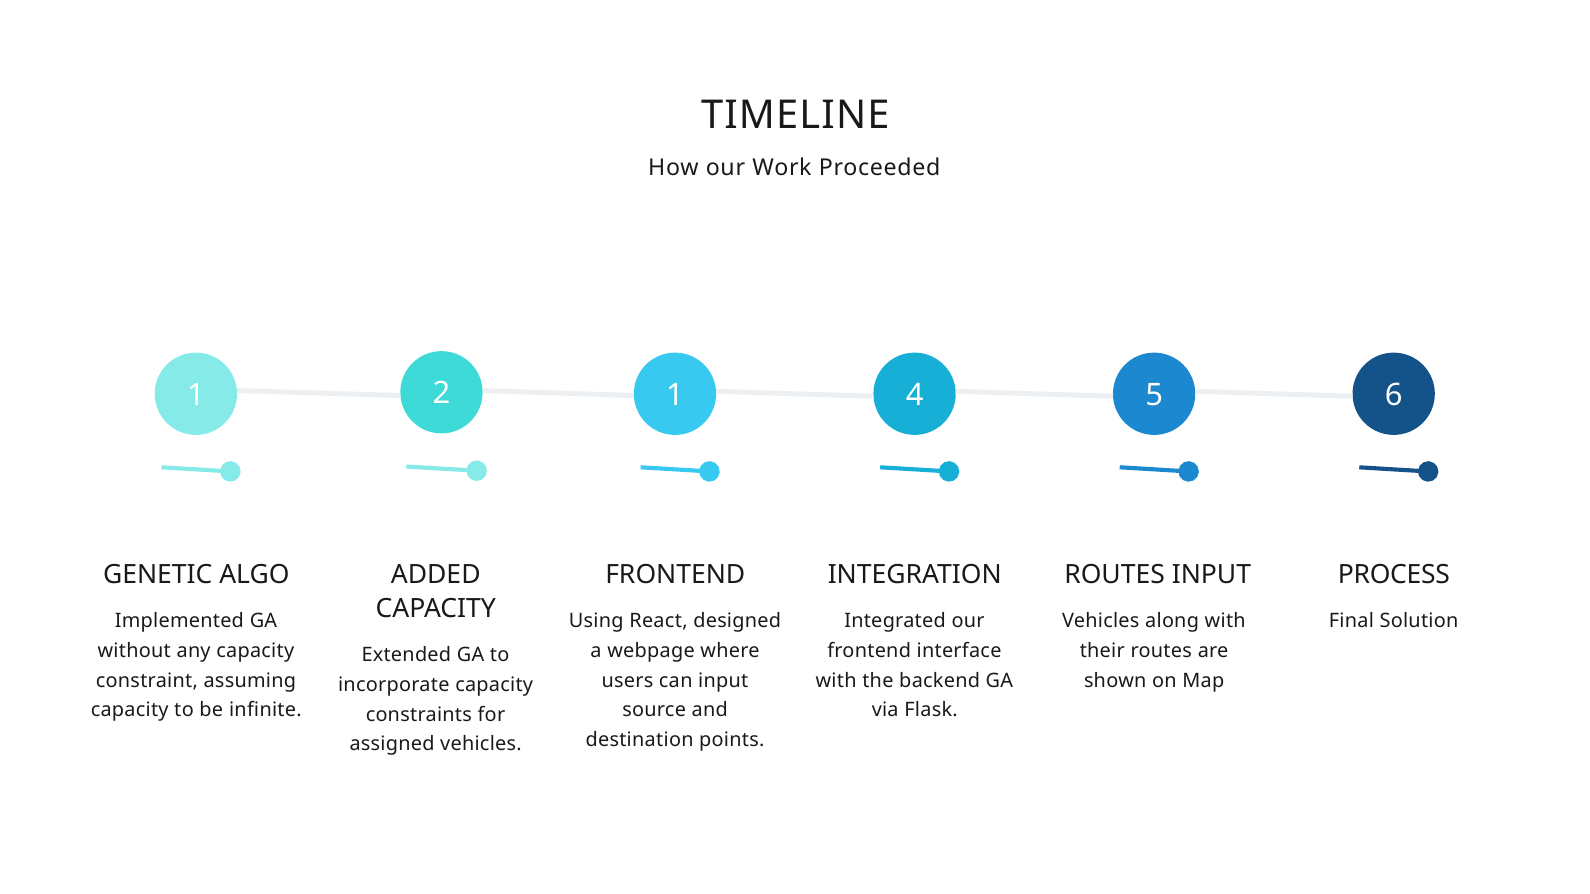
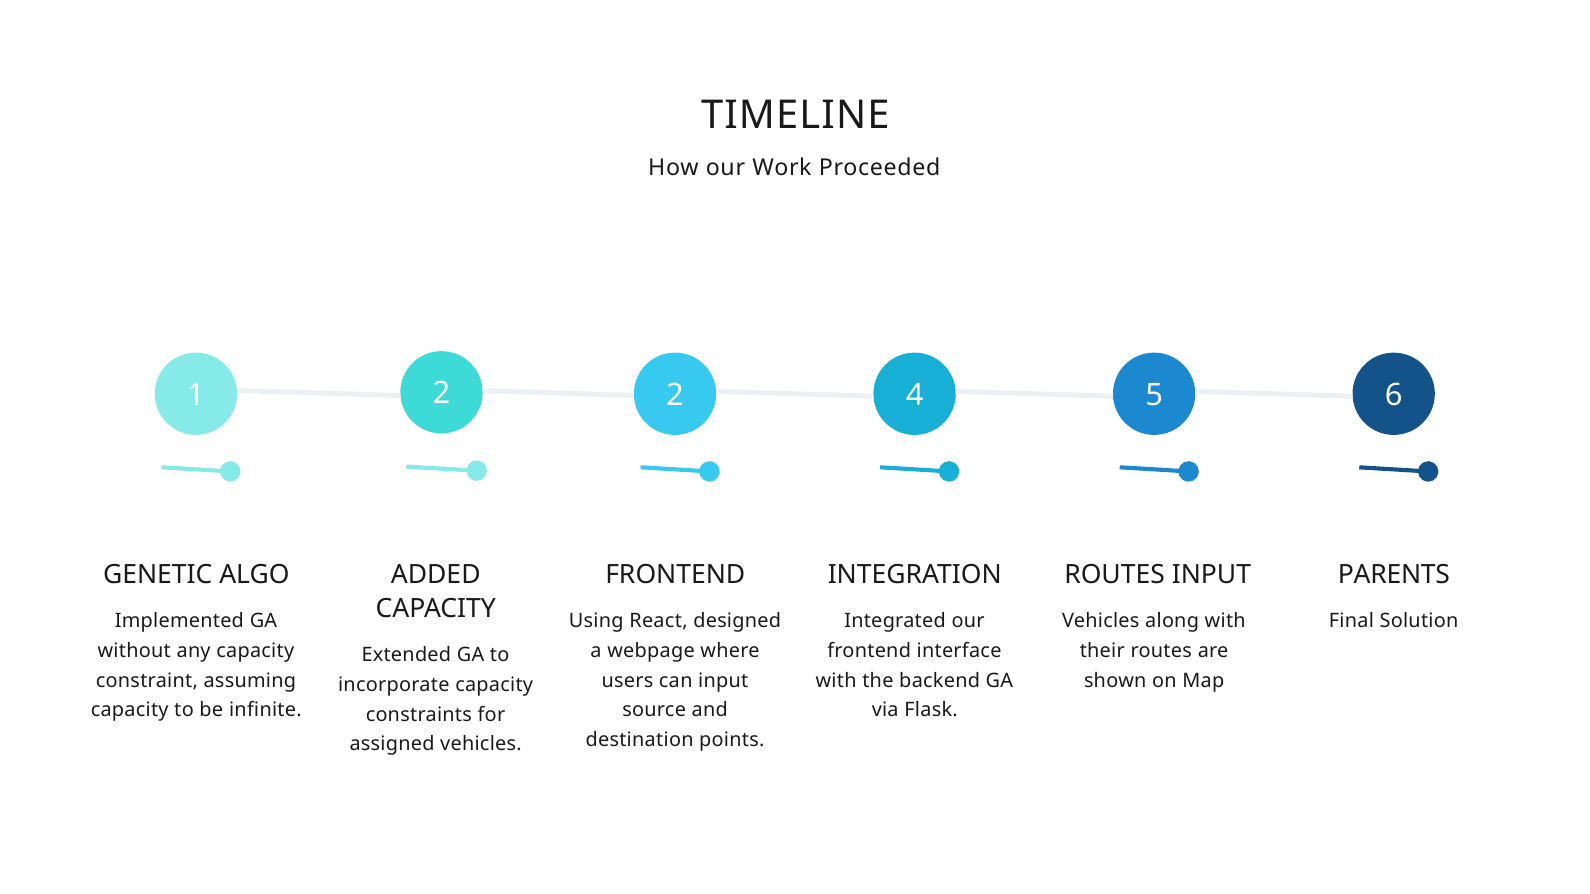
2 1: 1 -> 2
PROCESS: PROCESS -> PARENTS
